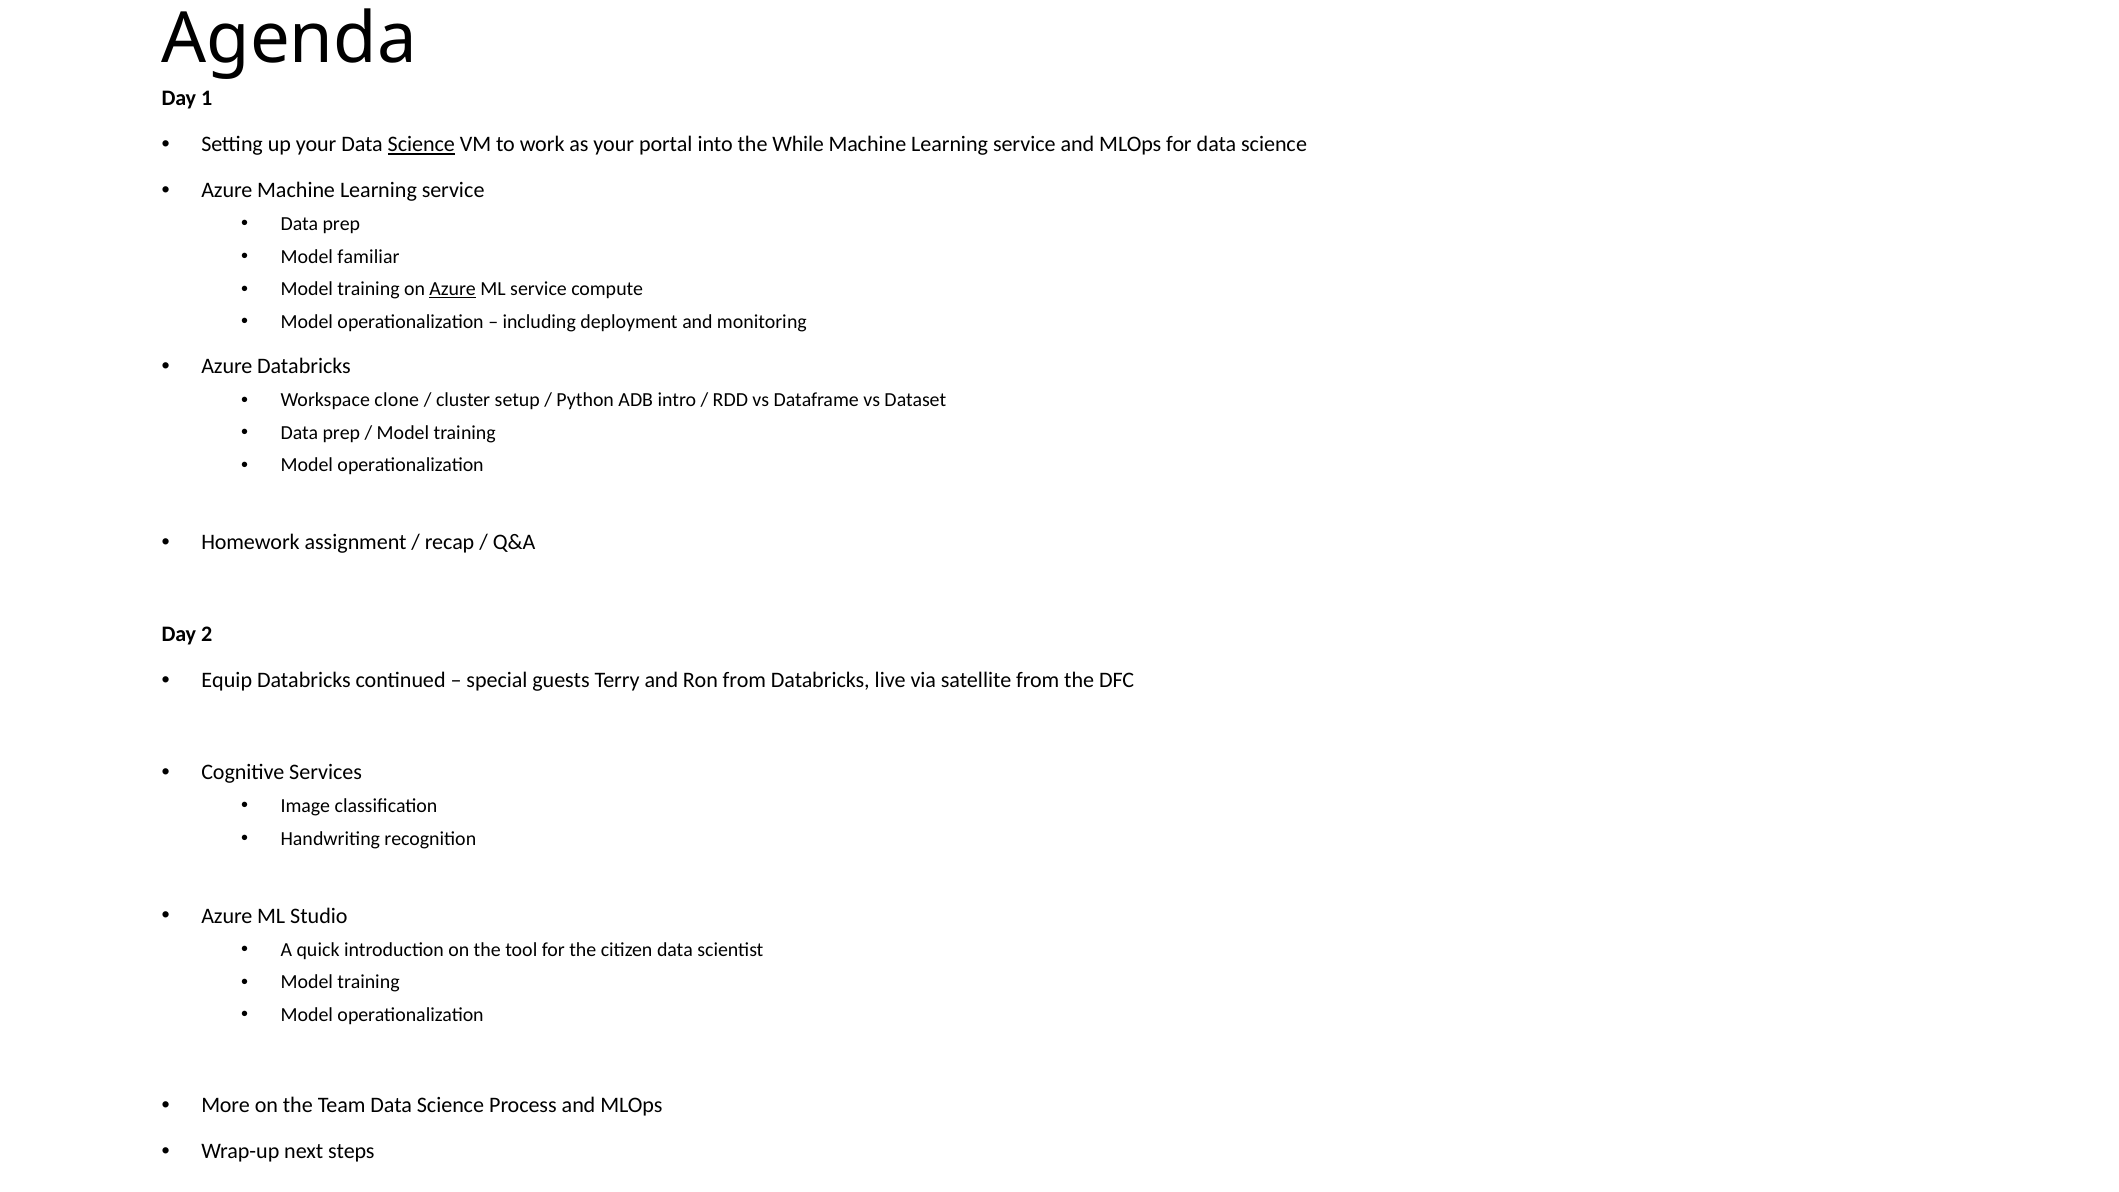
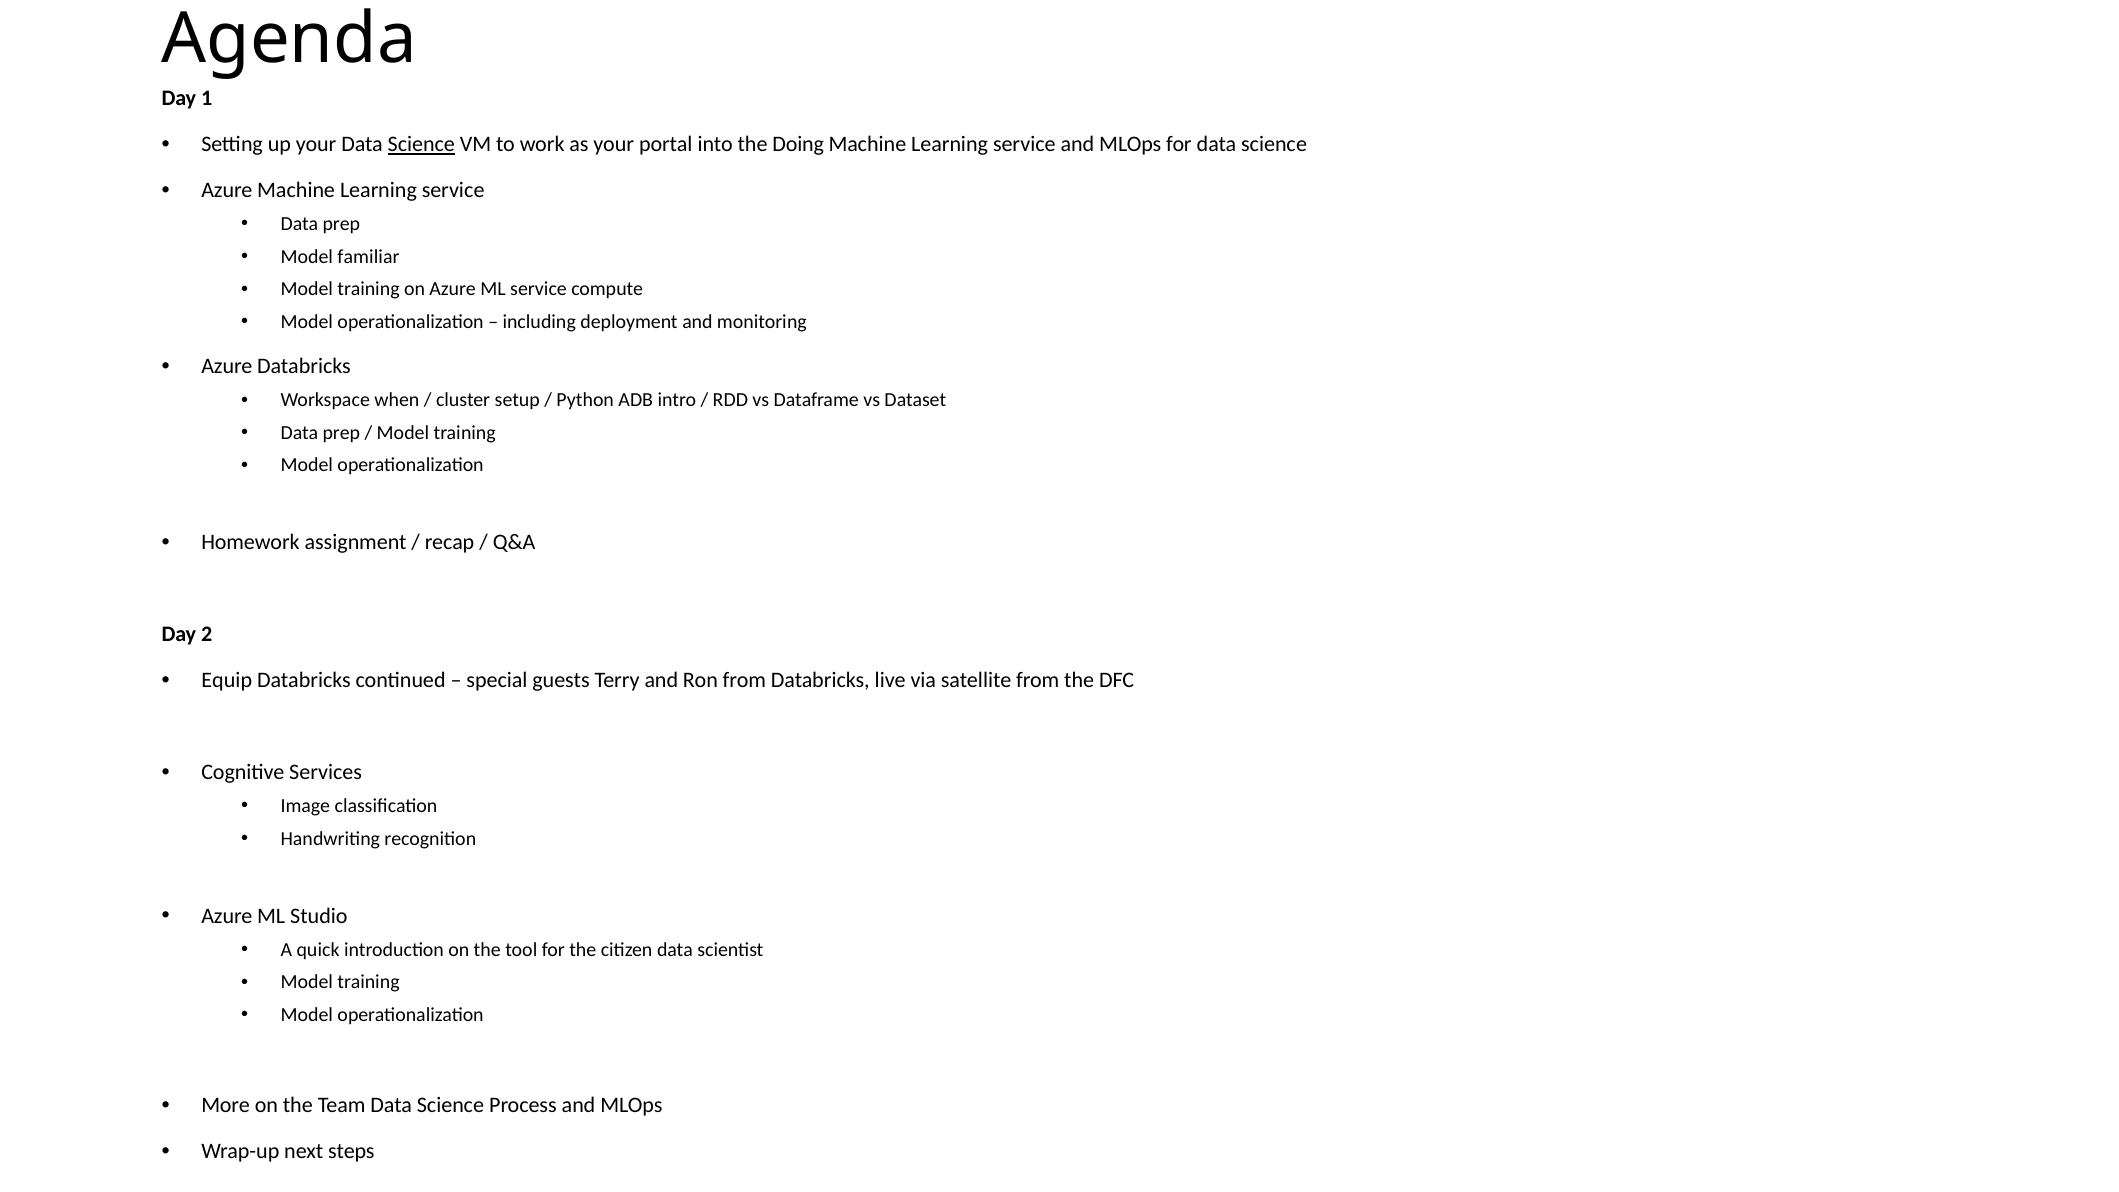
While: While -> Doing
Azure at (453, 289) underline: present -> none
clone: clone -> when
